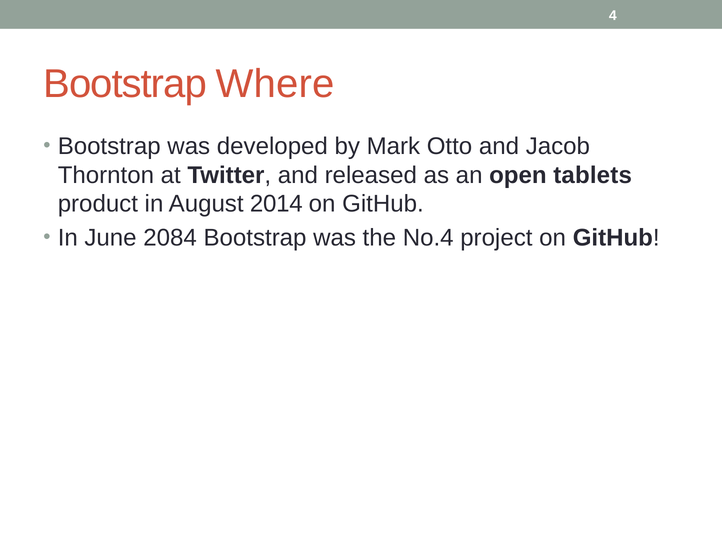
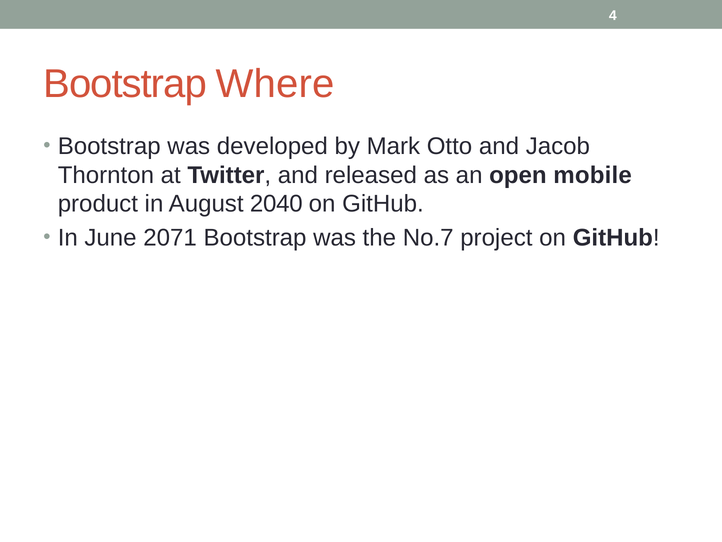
tablets: tablets -> mobile
2014: 2014 -> 2040
2084: 2084 -> 2071
No.4: No.4 -> No.7
